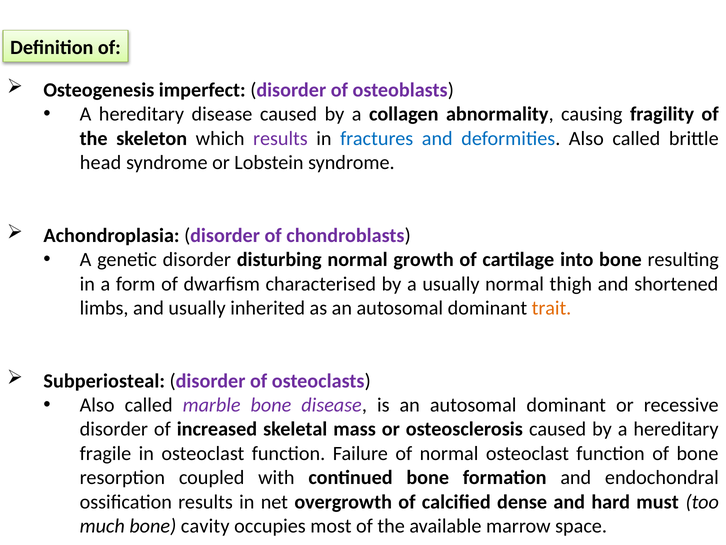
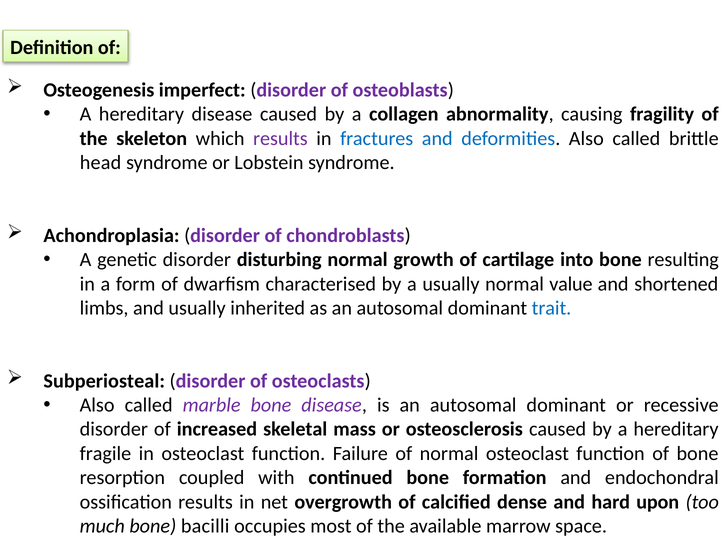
thigh: thigh -> value
trait colour: orange -> blue
must: must -> upon
cavity: cavity -> bacilli
